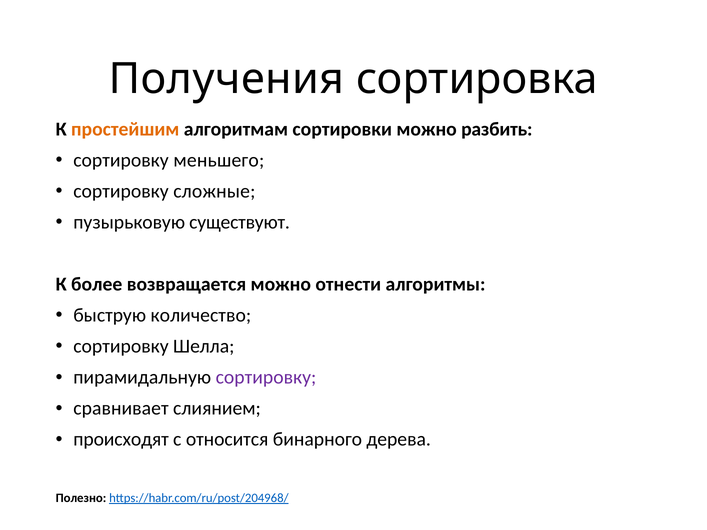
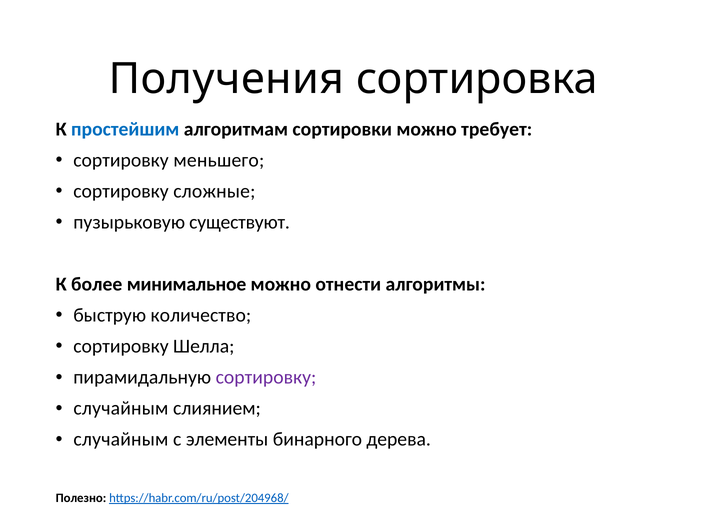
простейшим colour: orange -> blue
разбить: разбить -> требует
возвращается: возвращается -> минимальное
сравнивает at (121, 409): сравнивает -> случайным
происходят at (121, 440): происходят -> случайным
относится: относится -> элементы
